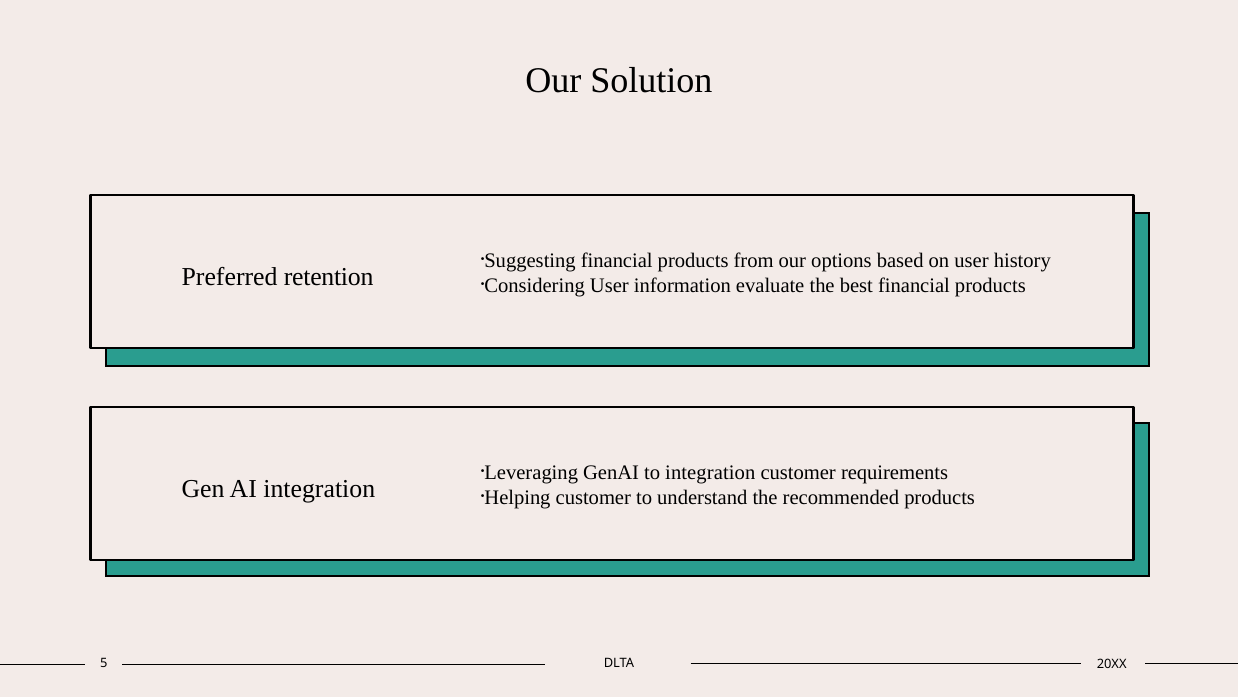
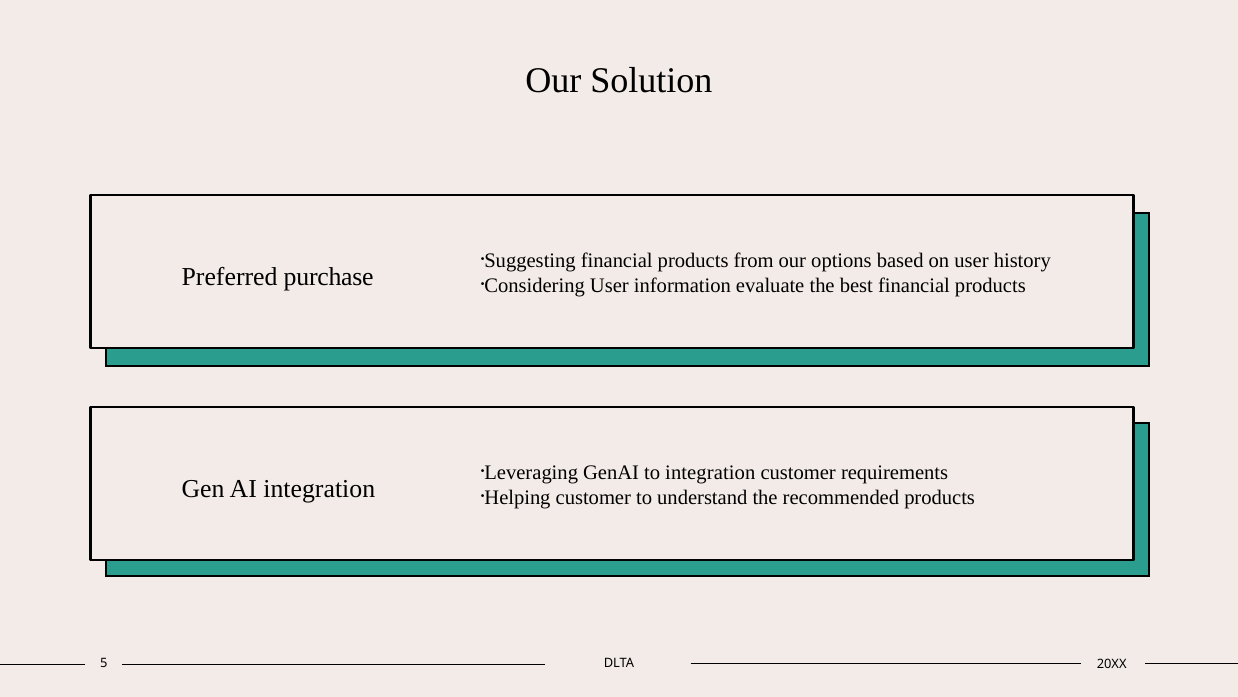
retention: retention -> purchase
